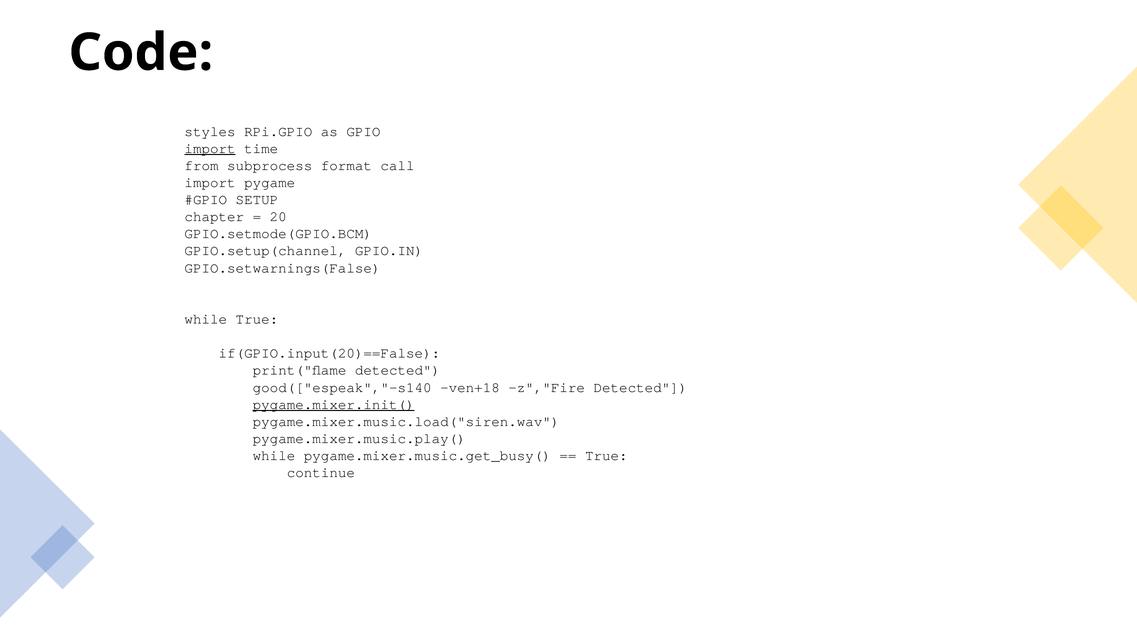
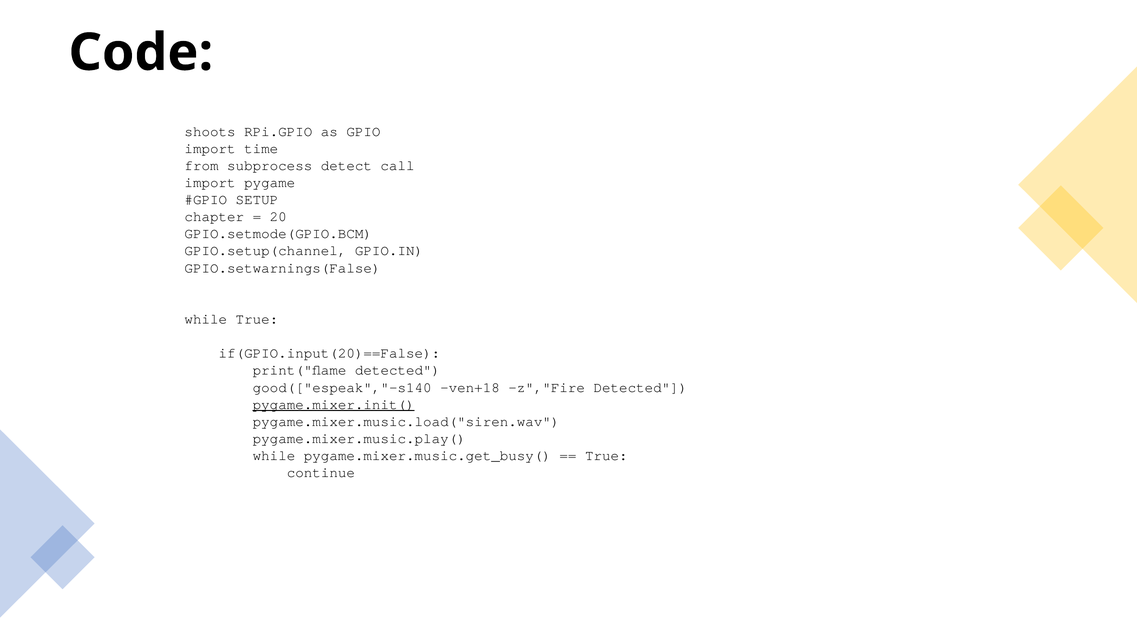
styles: styles -> shoots
import at (210, 148) underline: present -> none
format: format -> detect
